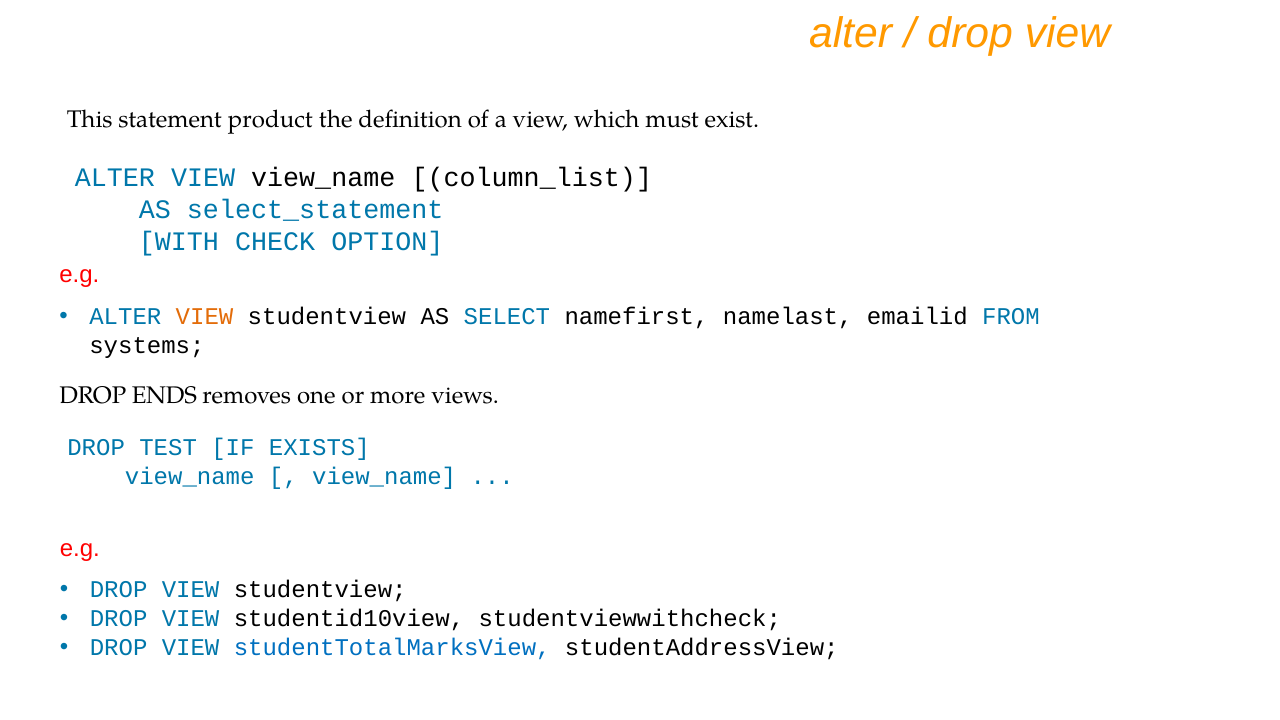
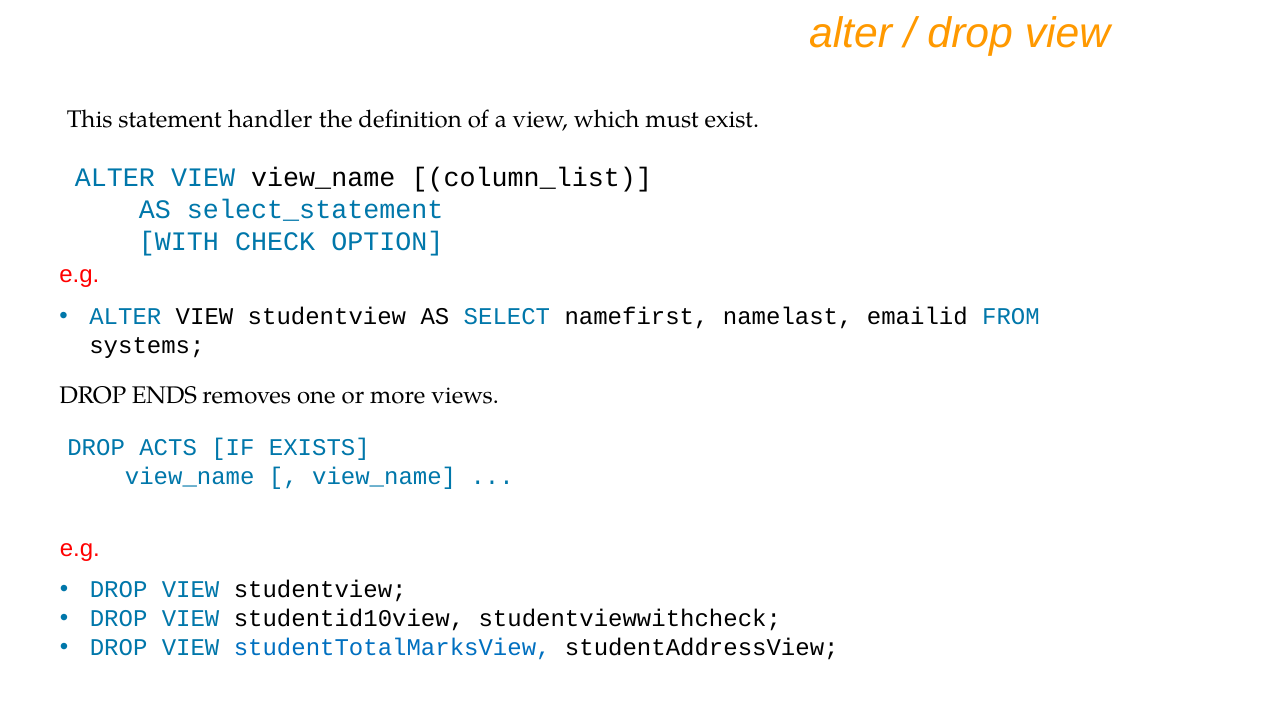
product: product -> handler
VIEW at (205, 317) colour: orange -> black
TEST: TEST -> ACTS
